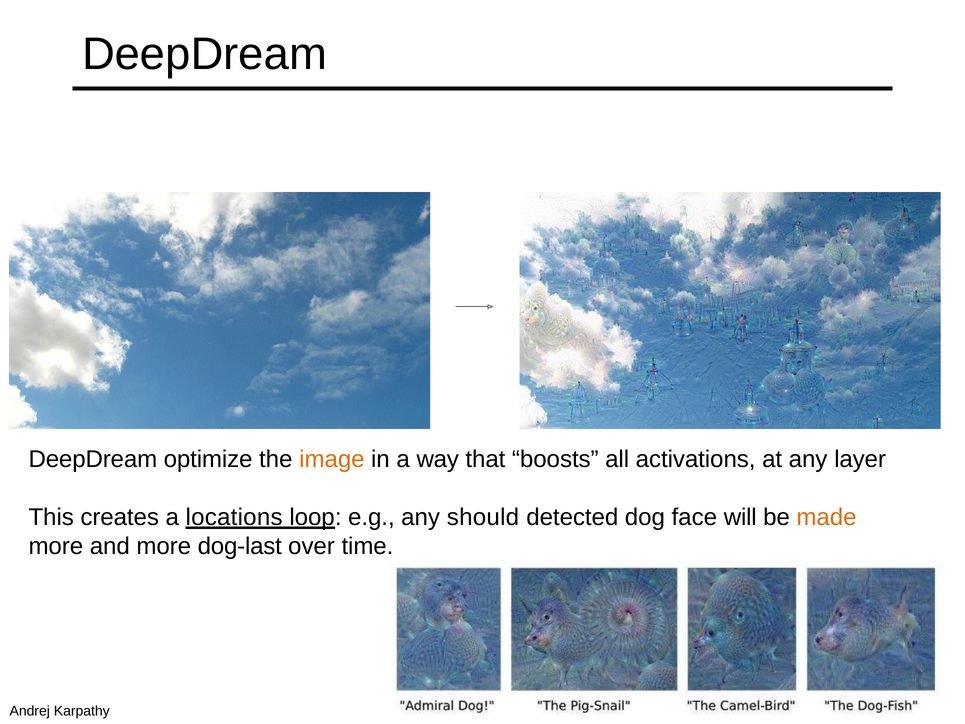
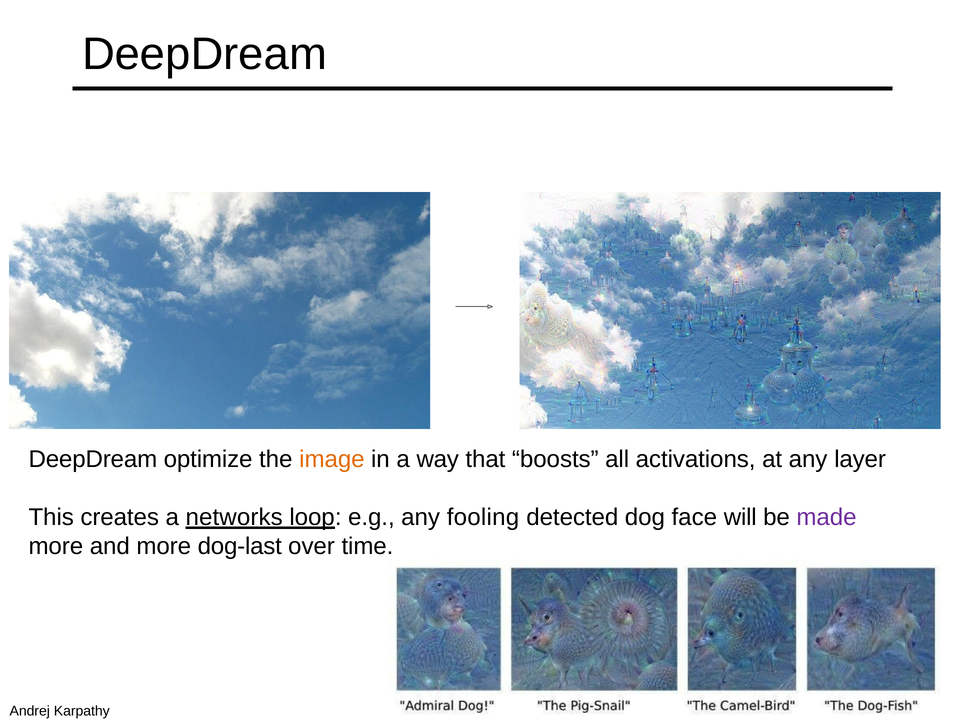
locations: locations -> networks
should: should -> fooling
made colour: orange -> purple
